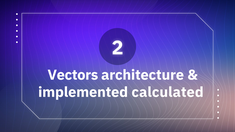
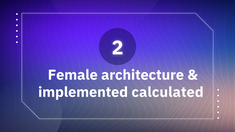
Vectors: Vectors -> Female
